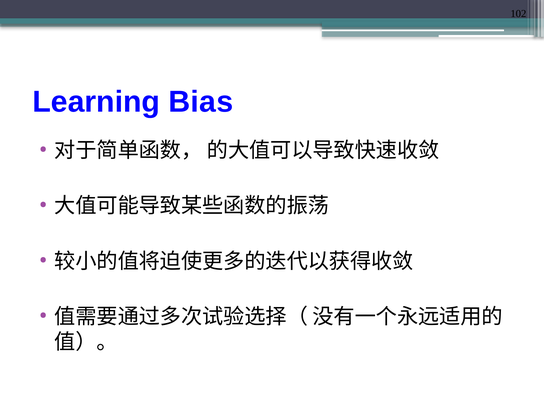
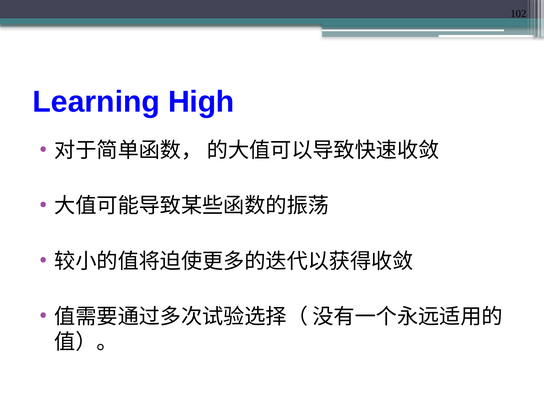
Bias: Bias -> High
